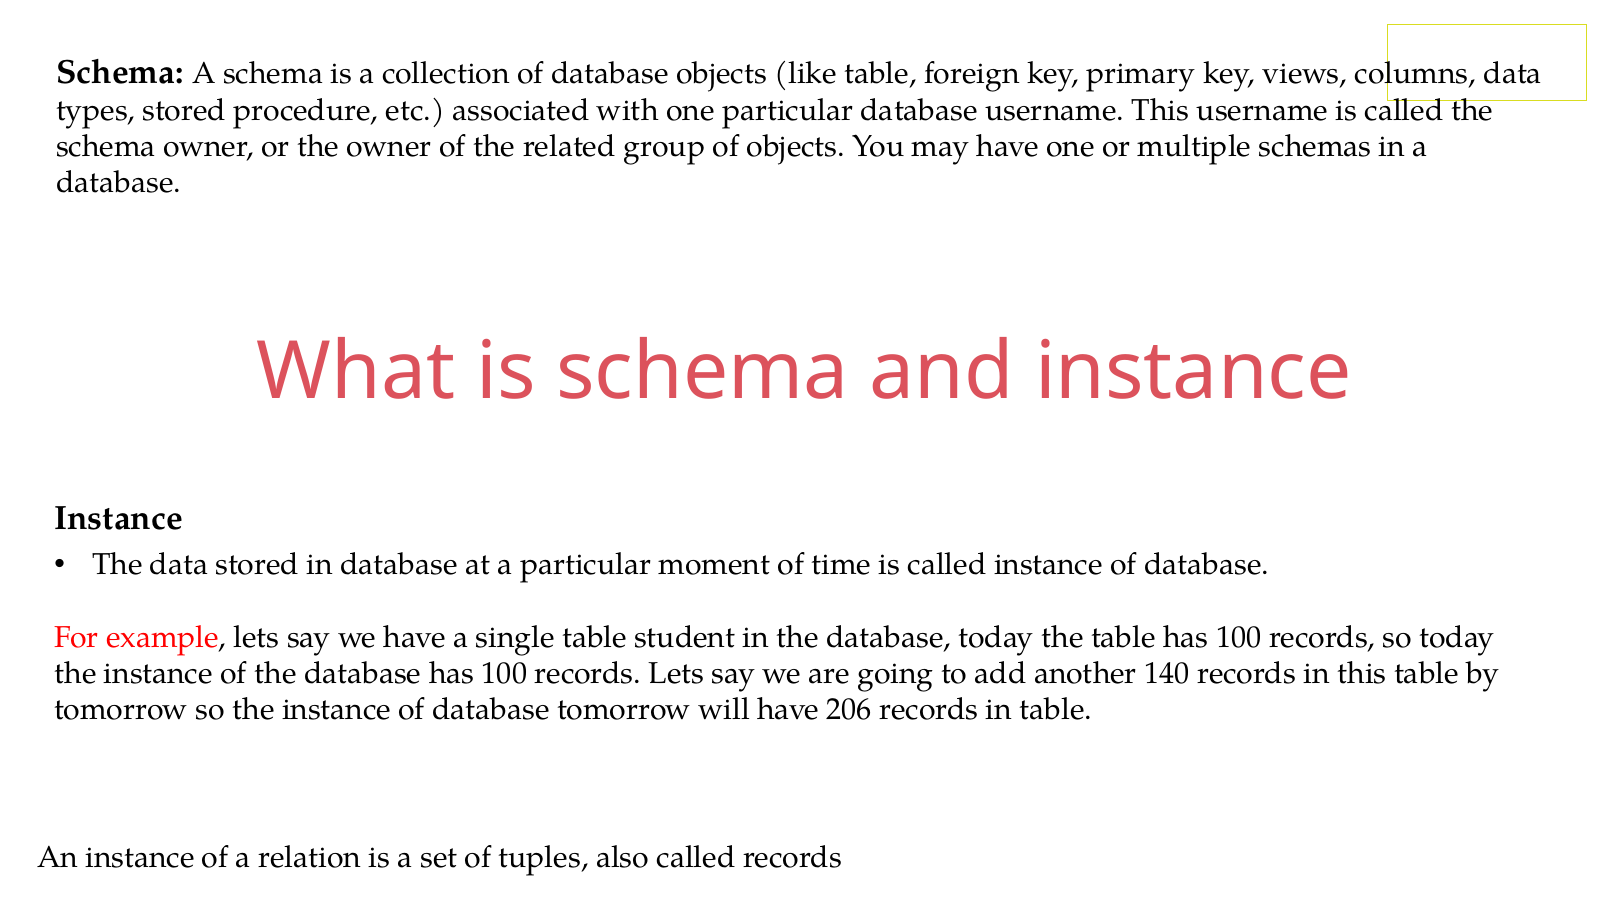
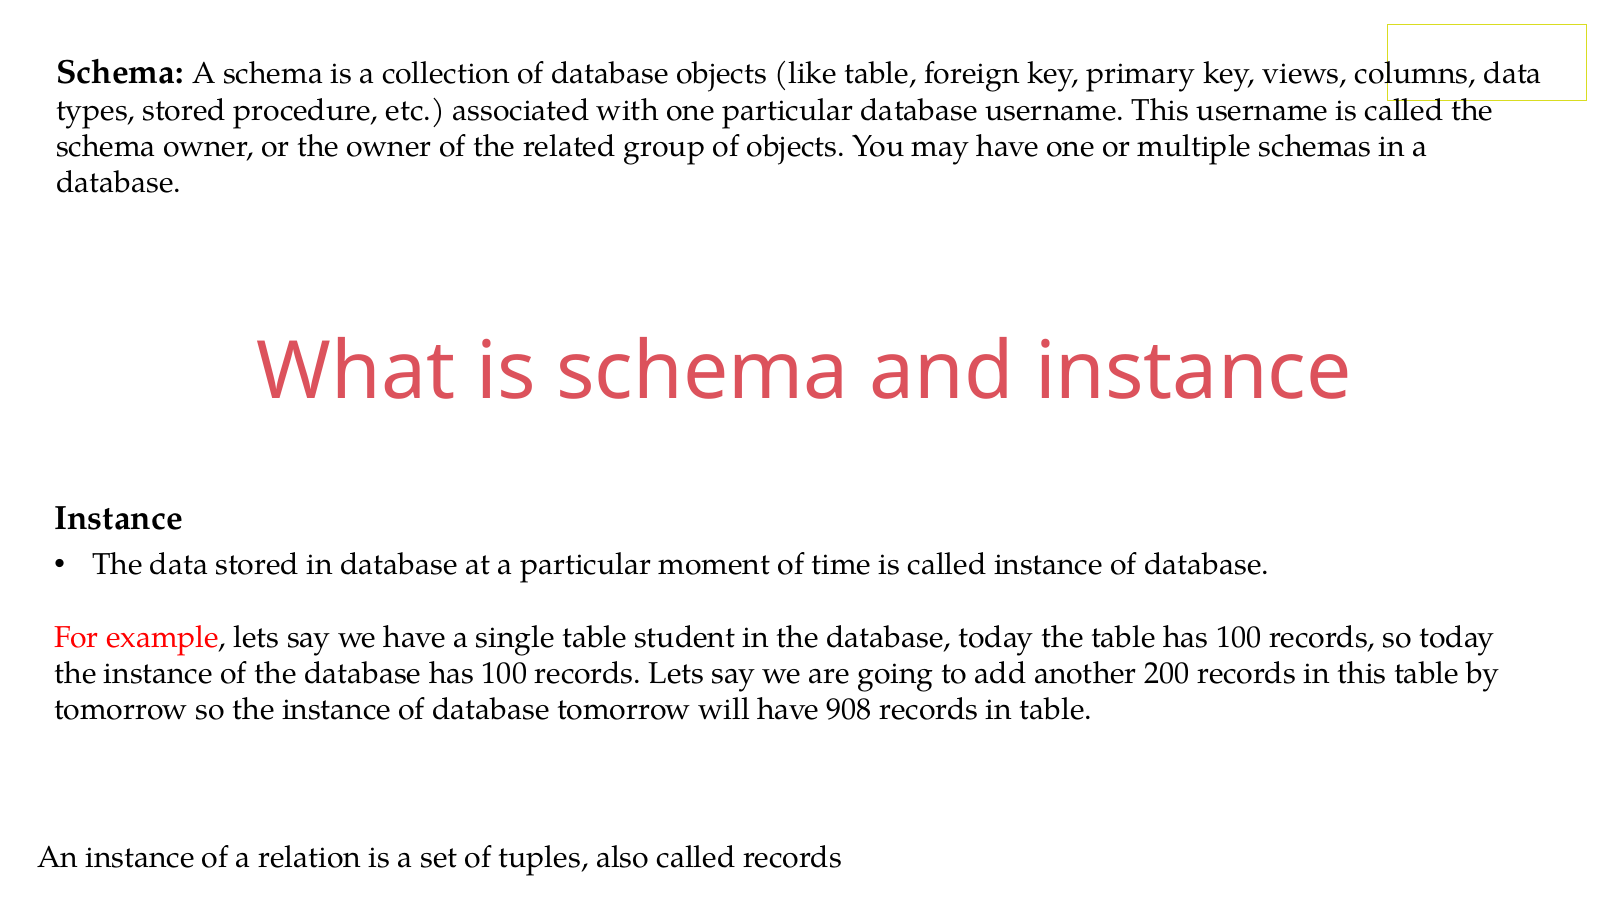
140: 140 -> 200
206: 206 -> 908
